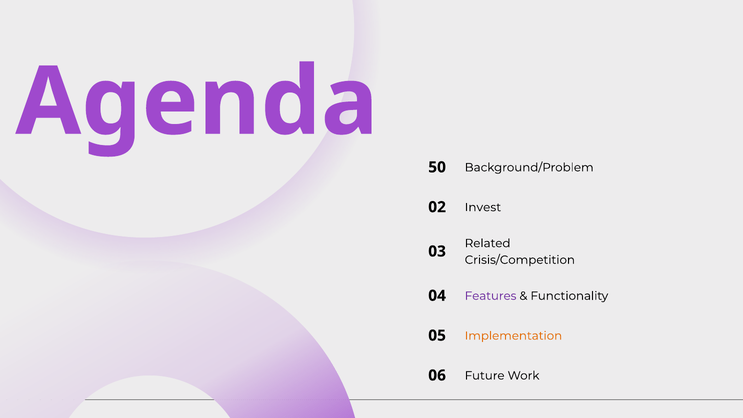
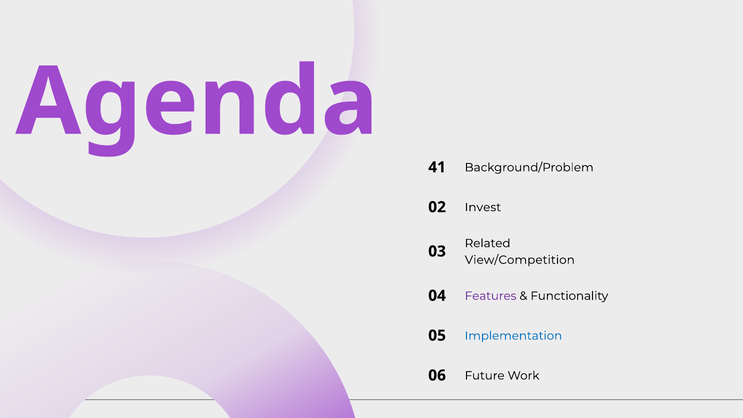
50: 50 -> 41
Crisis/Competition: Crisis/Competition -> View/Competition
Implementation colour: orange -> blue
